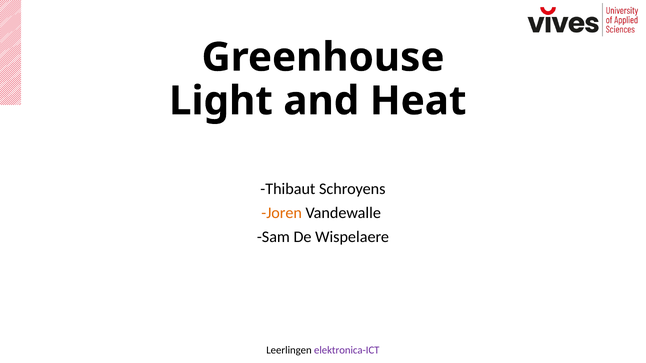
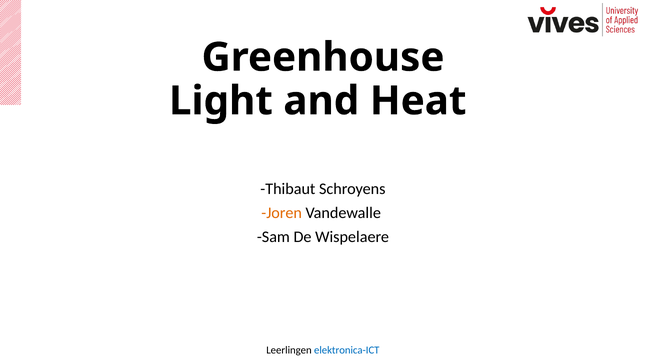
elektronica-ICT colour: purple -> blue
